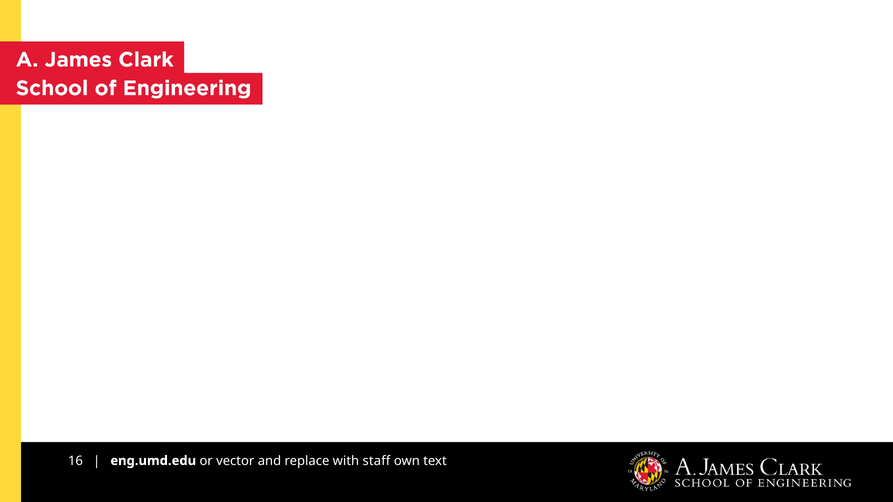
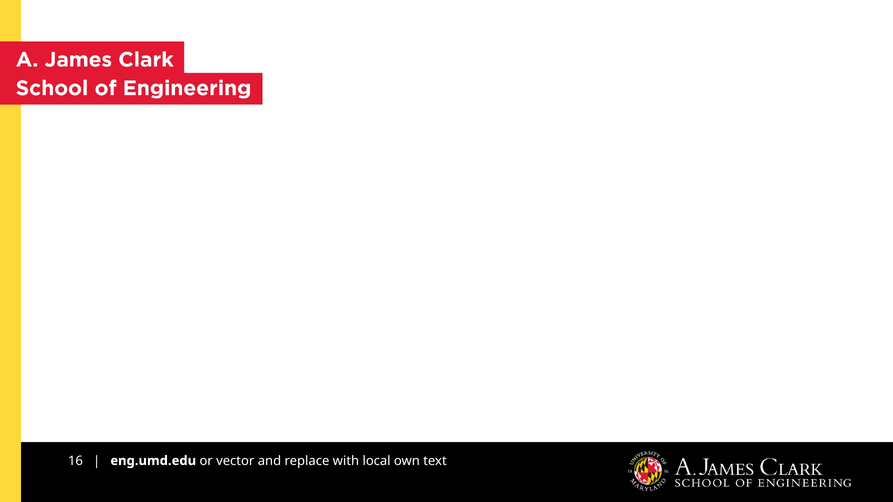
staff: staff -> local
